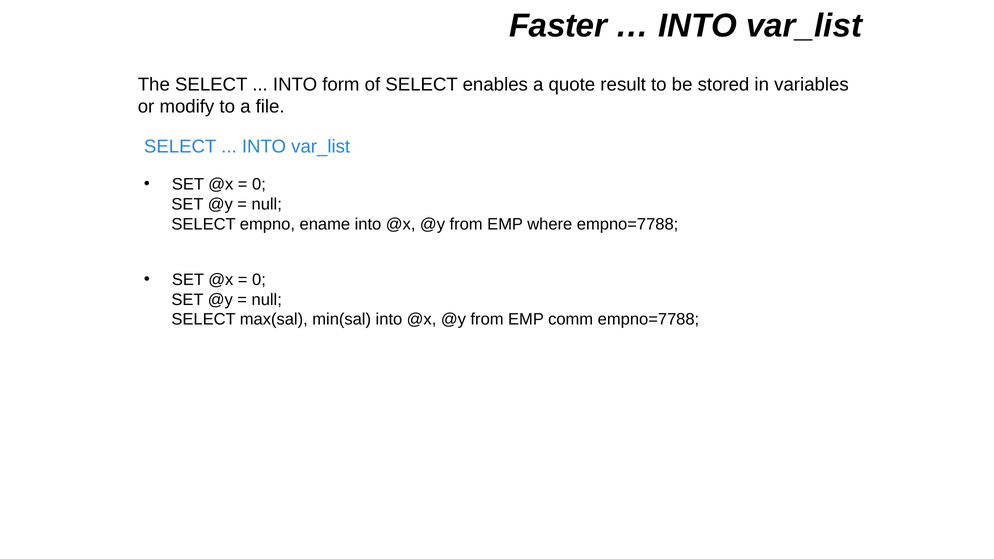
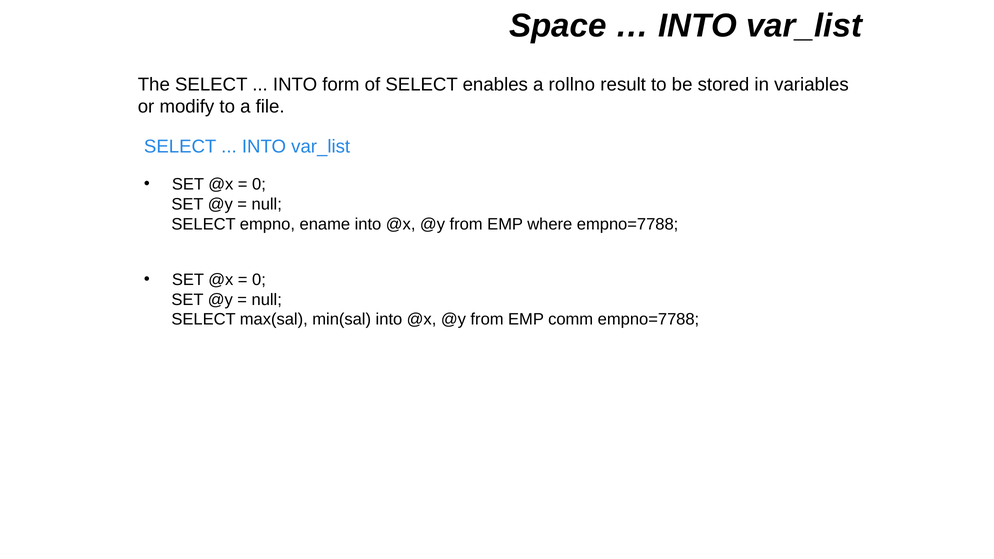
Faster: Faster -> Space
quote: quote -> rollno
